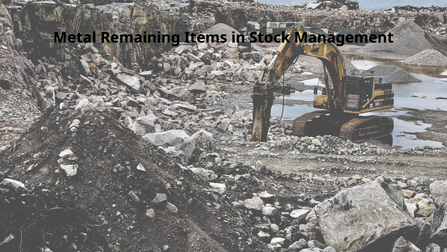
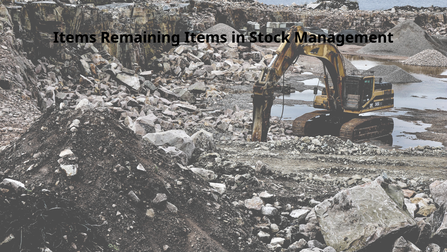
Metal at (75, 38): Metal -> Items
